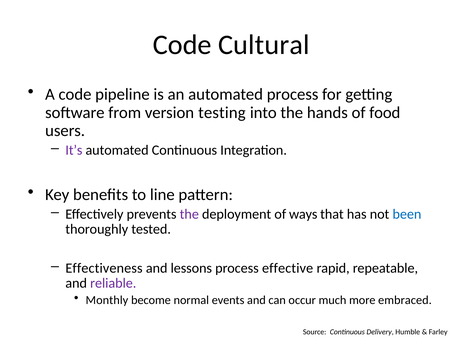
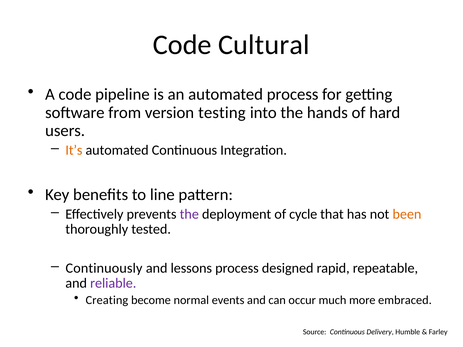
food: food -> hard
It’s colour: purple -> orange
ways: ways -> cycle
been colour: blue -> orange
Effectiveness: Effectiveness -> Continuously
effective: effective -> designed
Monthly: Monthly -> Creating
